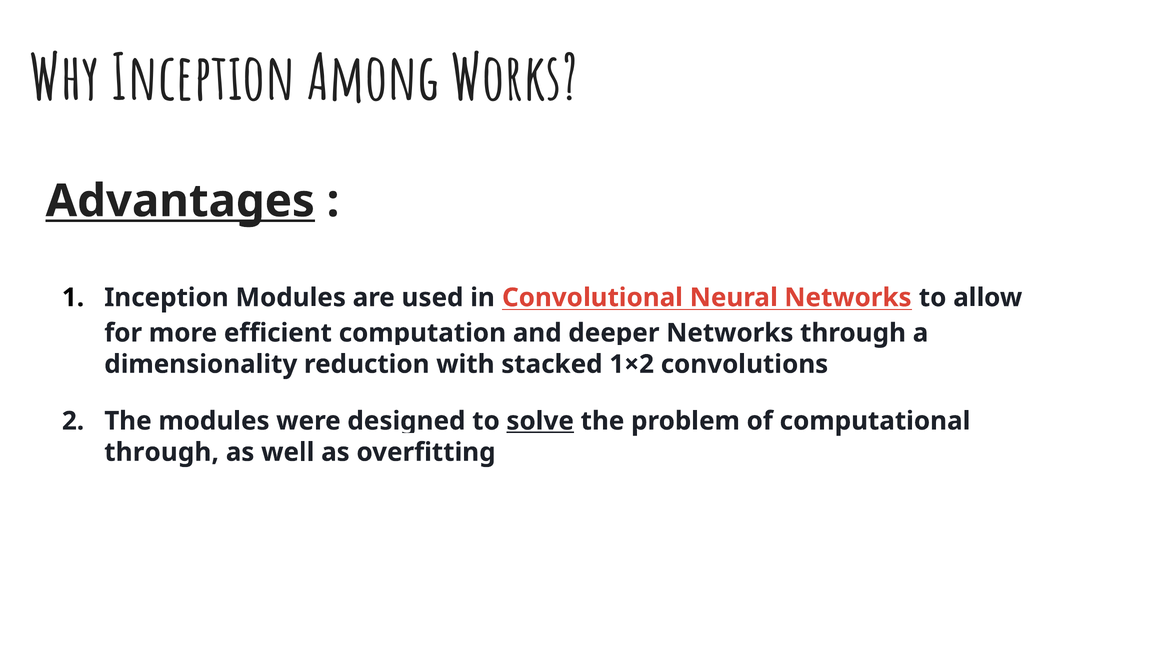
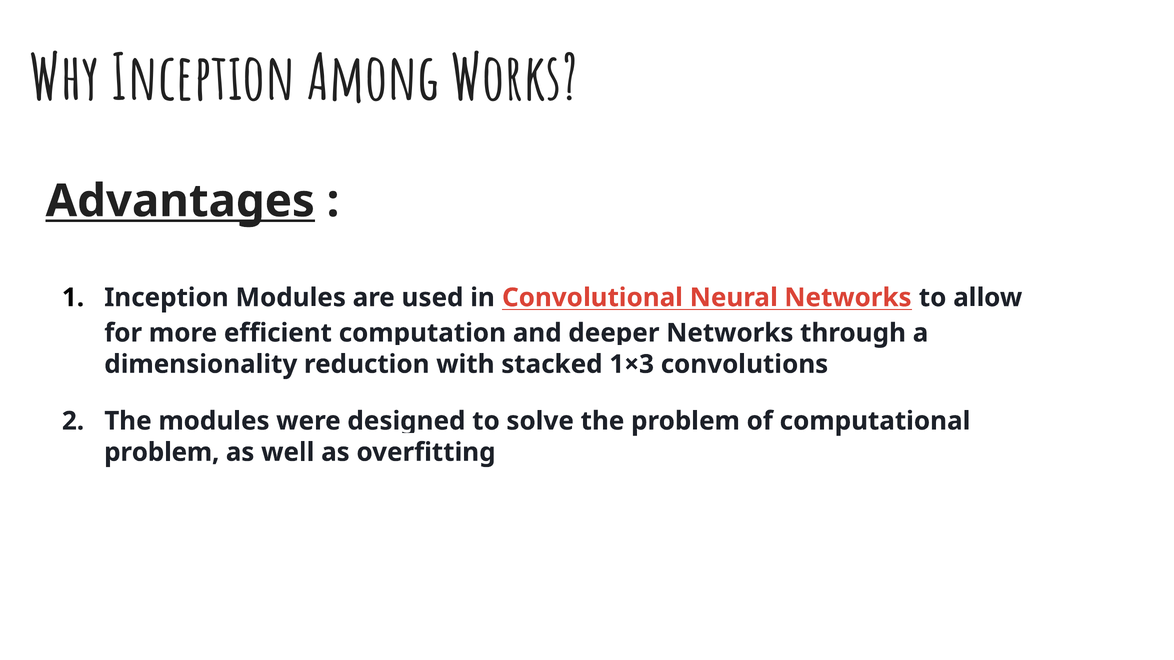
1×2: 1×2 -> 1×3
solve underline: present -> none
through at (162, 453): through -> problem
